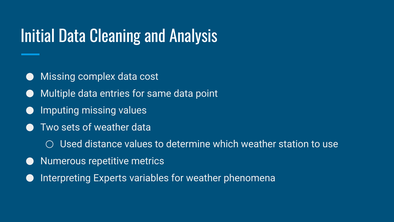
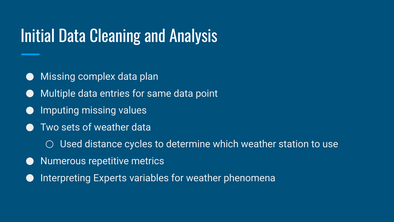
cost: cost -> plan
distance values: values -> cycles
